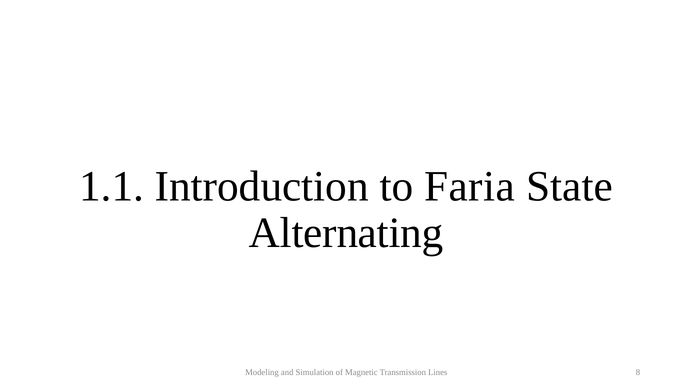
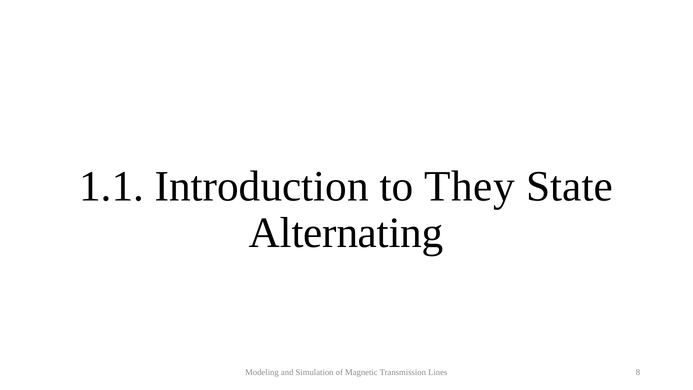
Faria: Faria -> They
